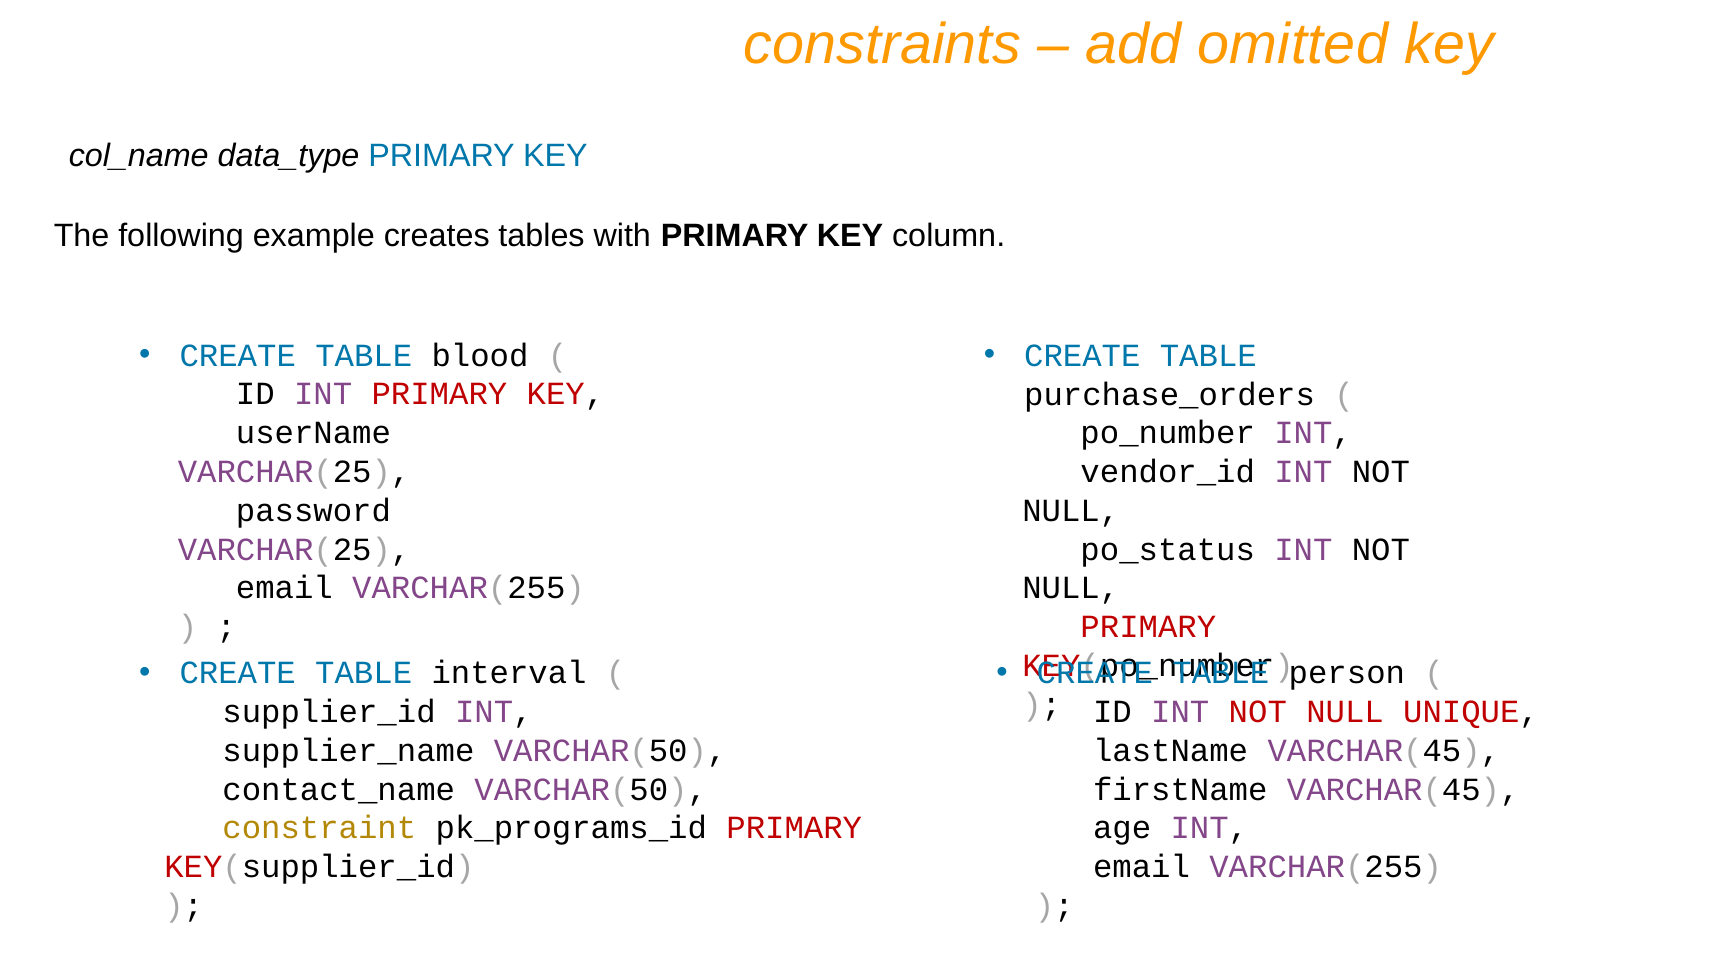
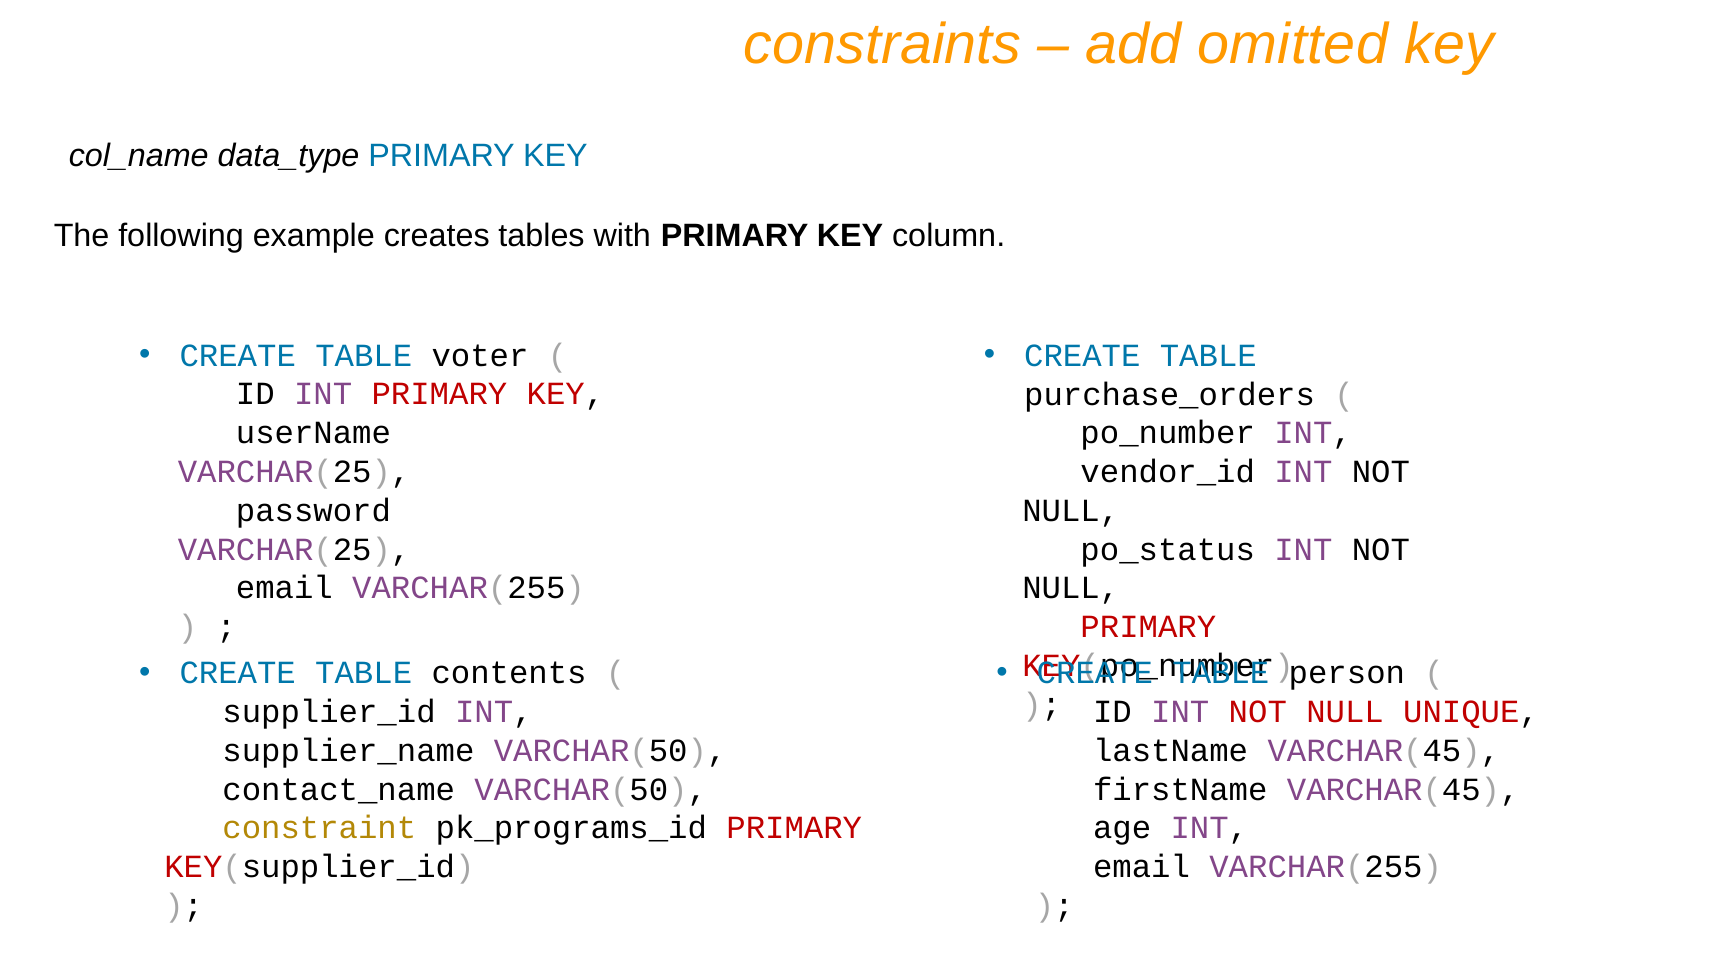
blood: blood -> voter
interval: interval -> contents
